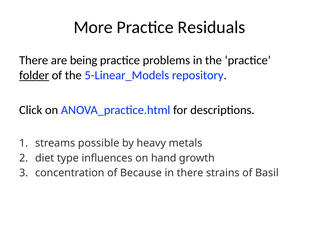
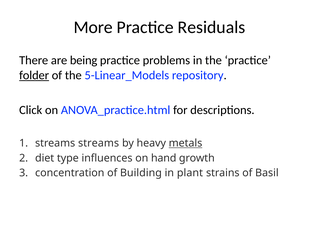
streams possible: possible -> streams
metals underline: none -> present
Because: Because -> Building
in there: there -> plant
